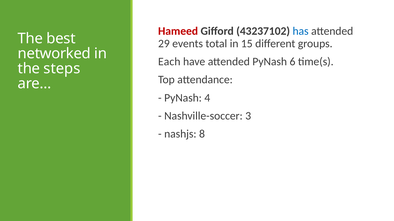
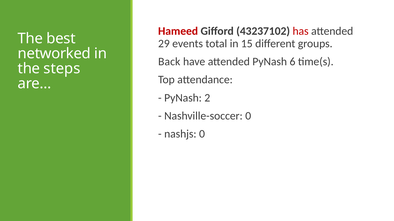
has colour: blue -> red
Each: Each -> Back
4: 4 -> 2
Nashville-soccer 3: 3 -> 0
nashjs 8: 8 -> 0
